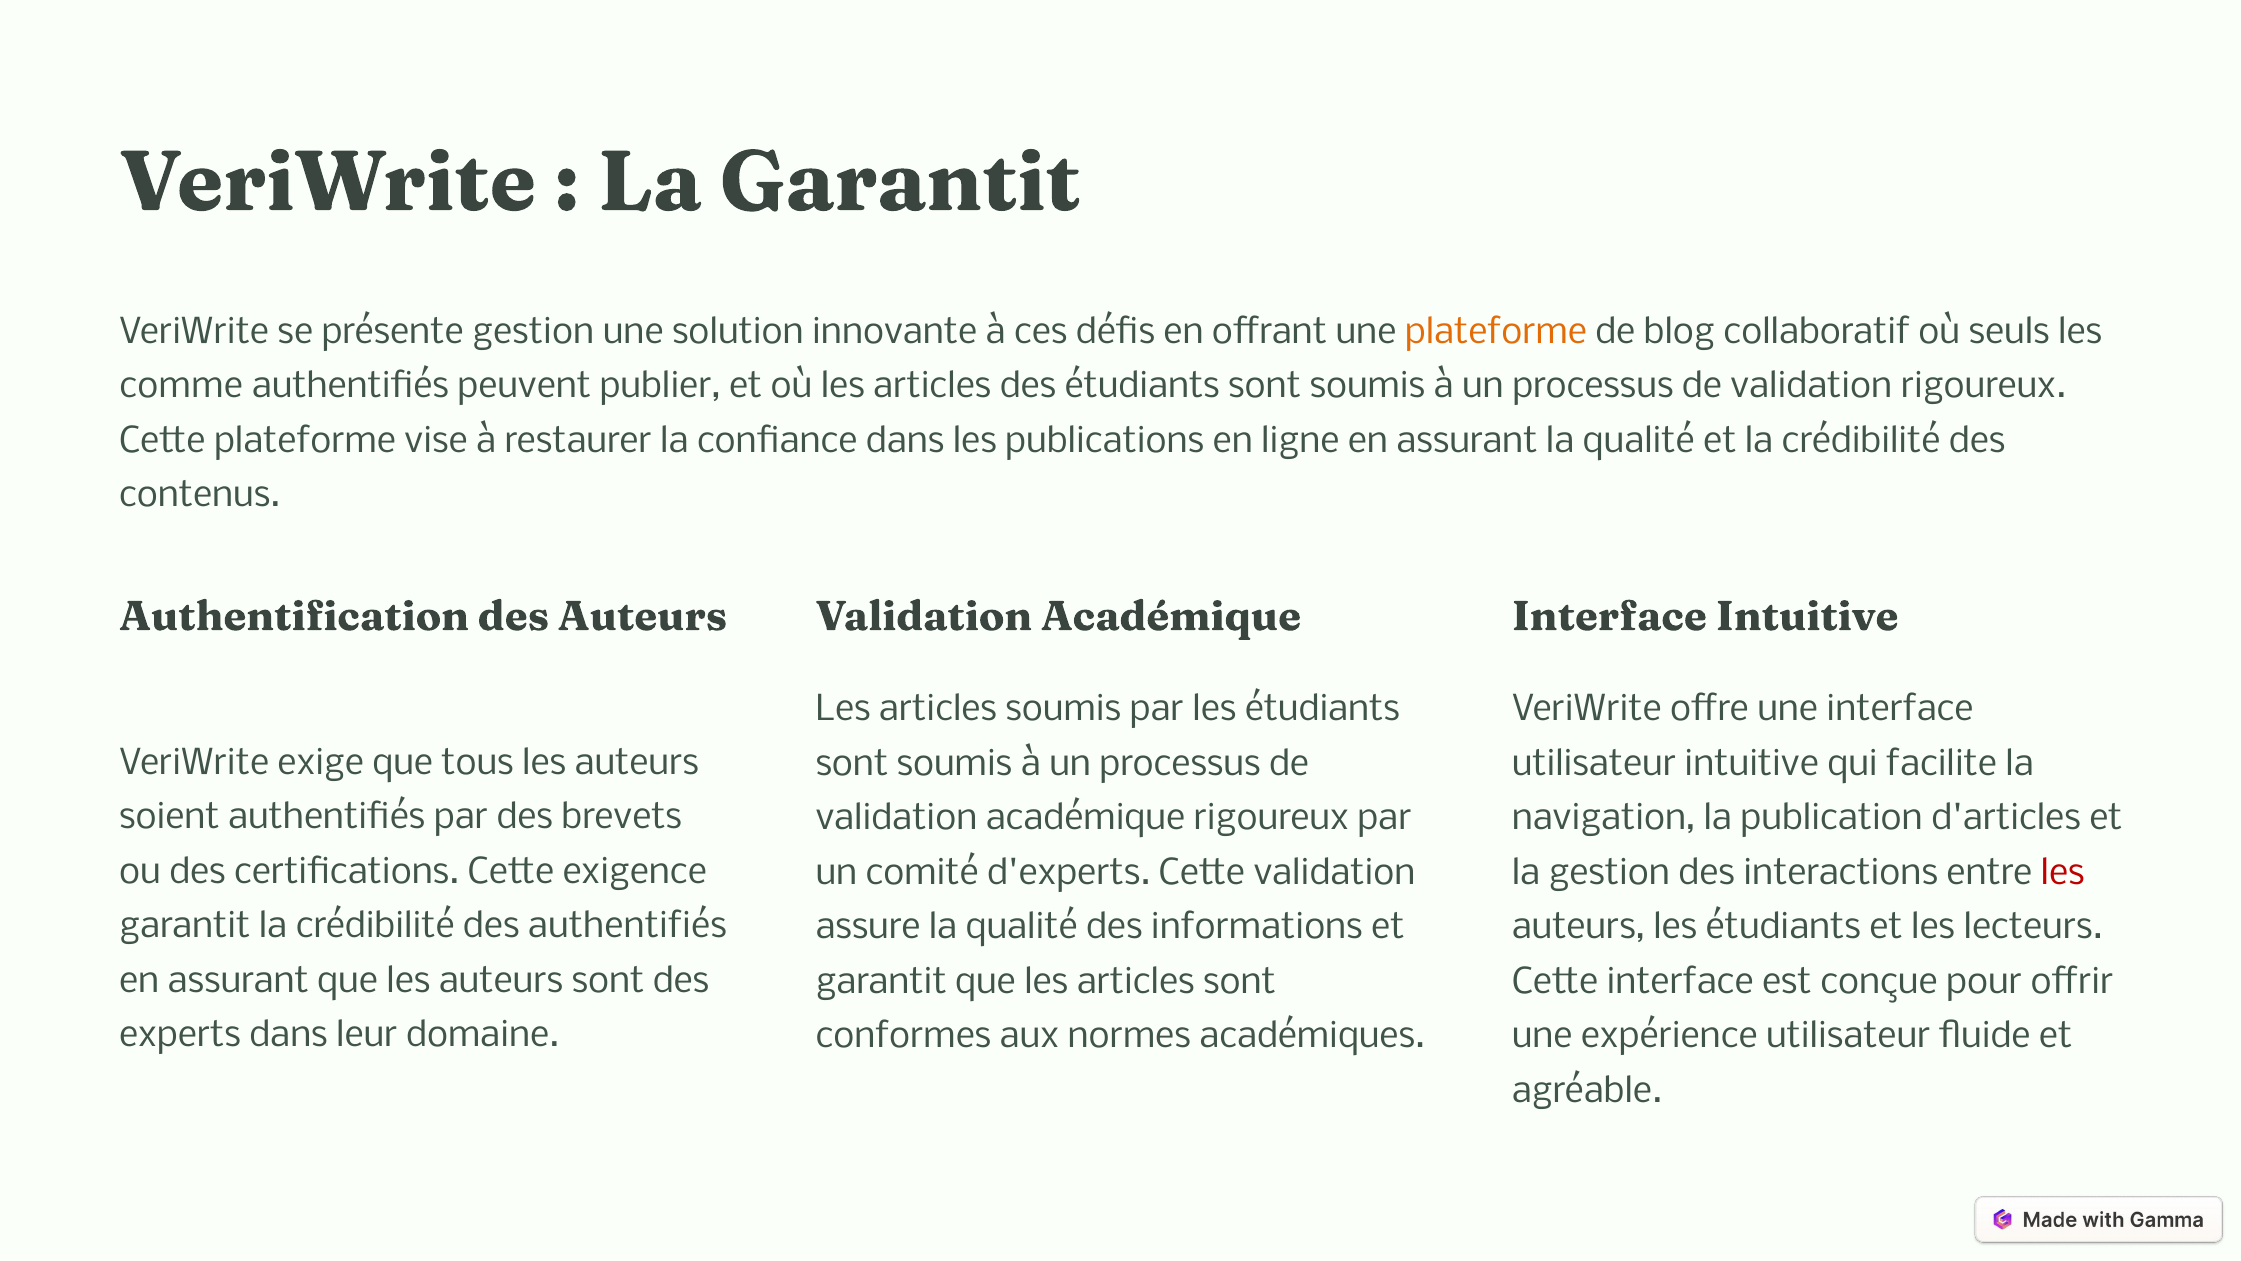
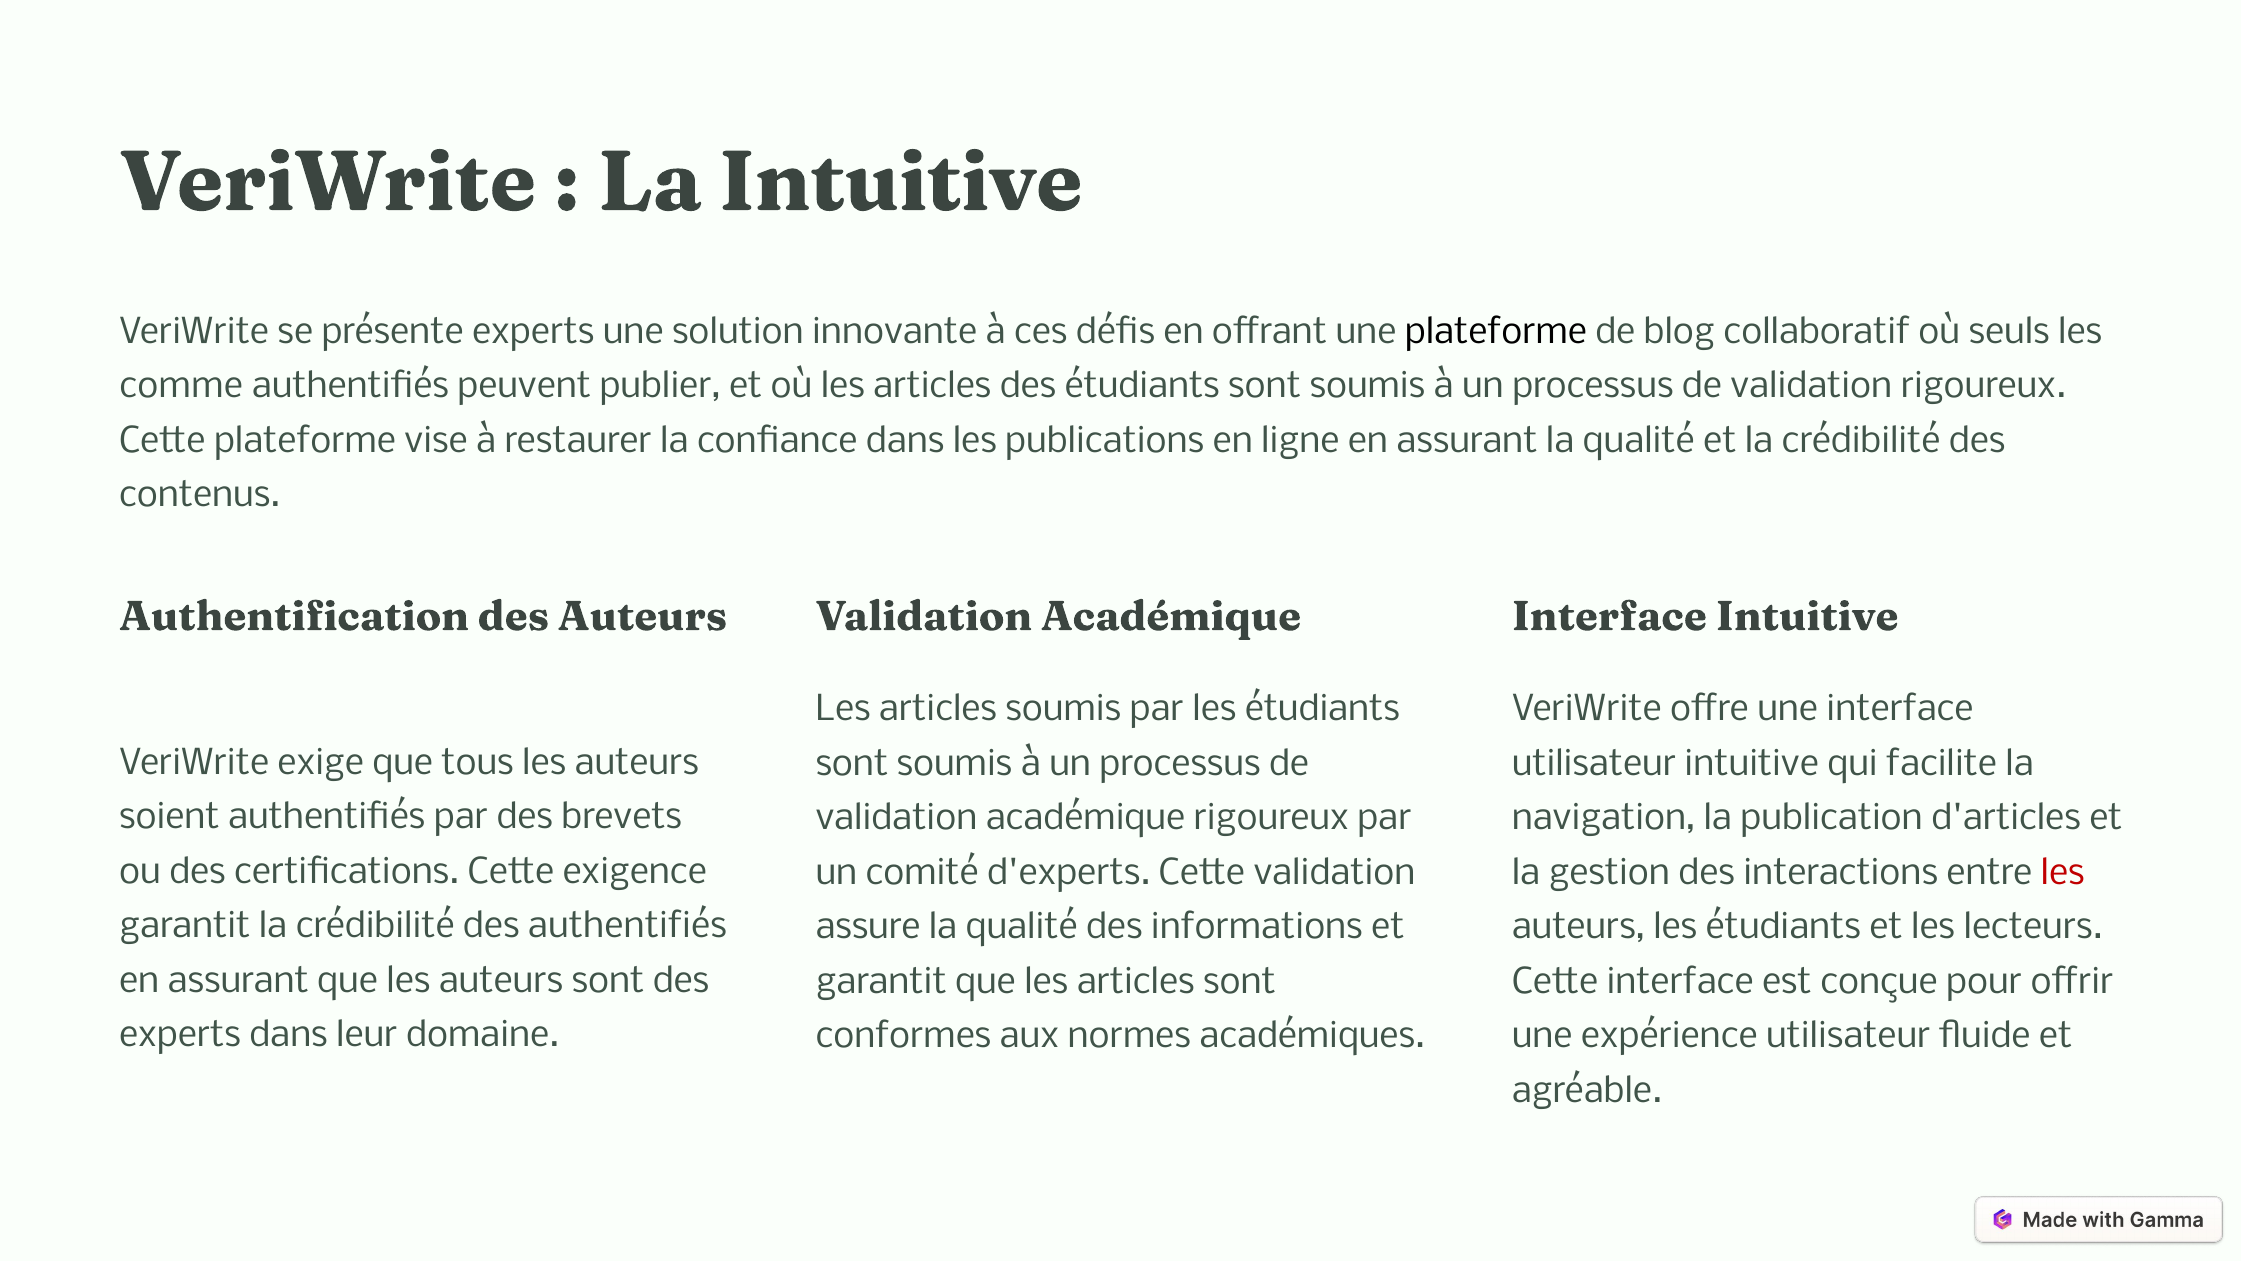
La Garantit: Garantit -> Intuitive
présente gestion: gestion -> experts
plateforme at (1496, 332) colour: orange -> black
